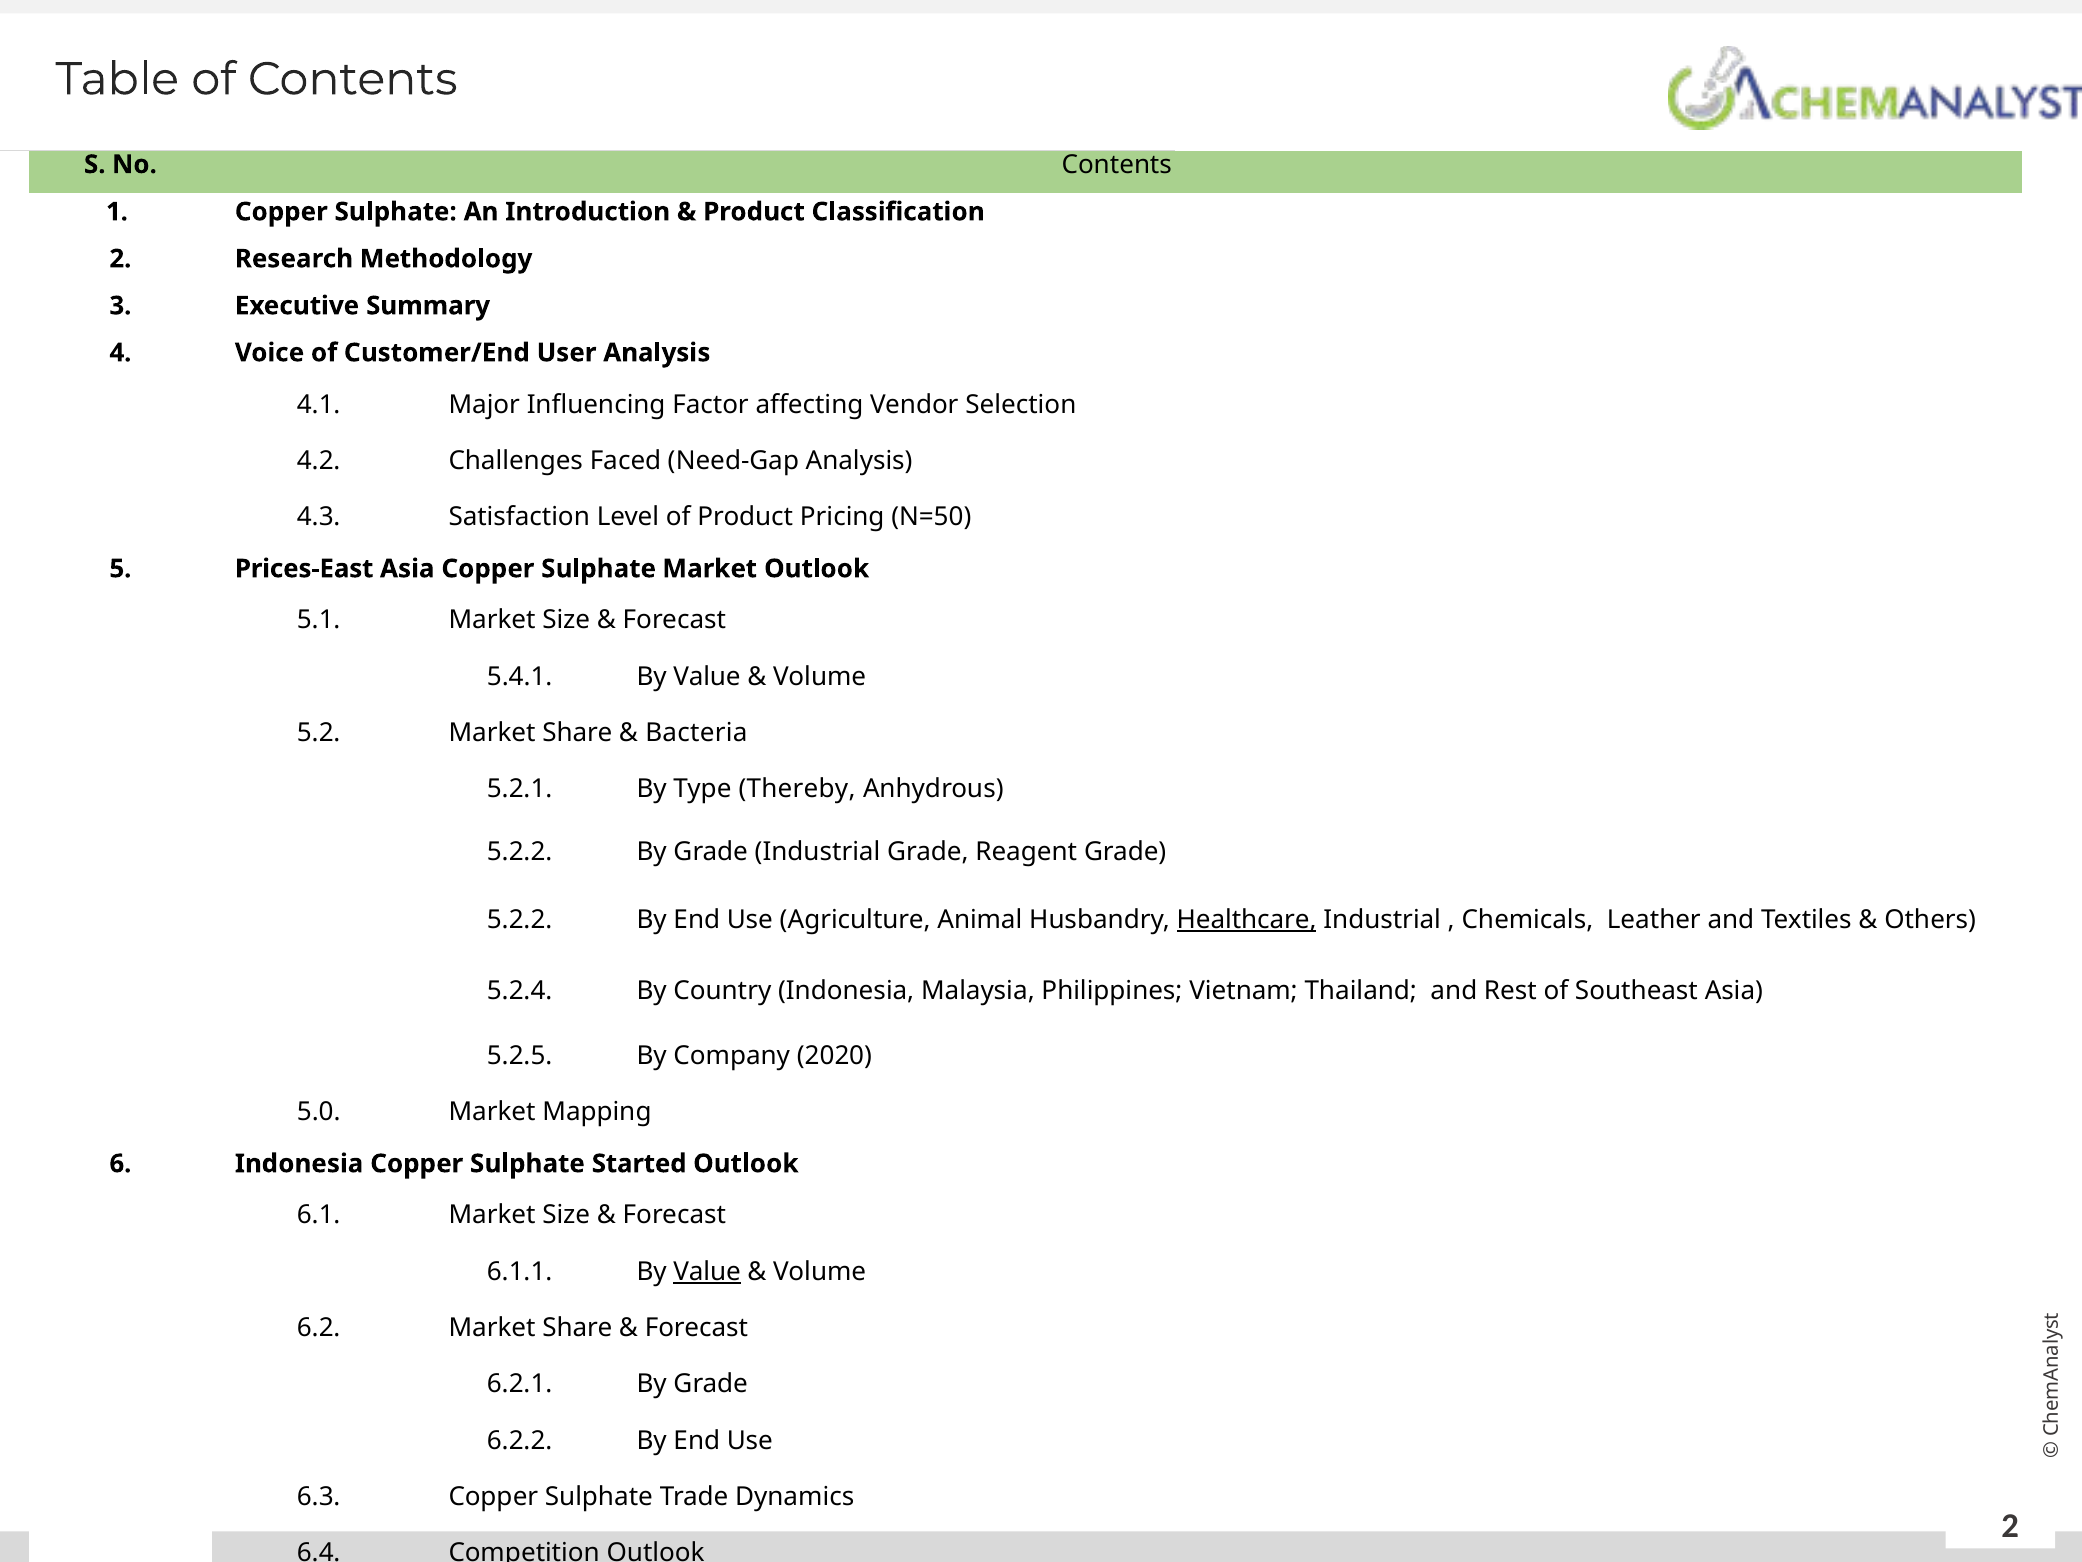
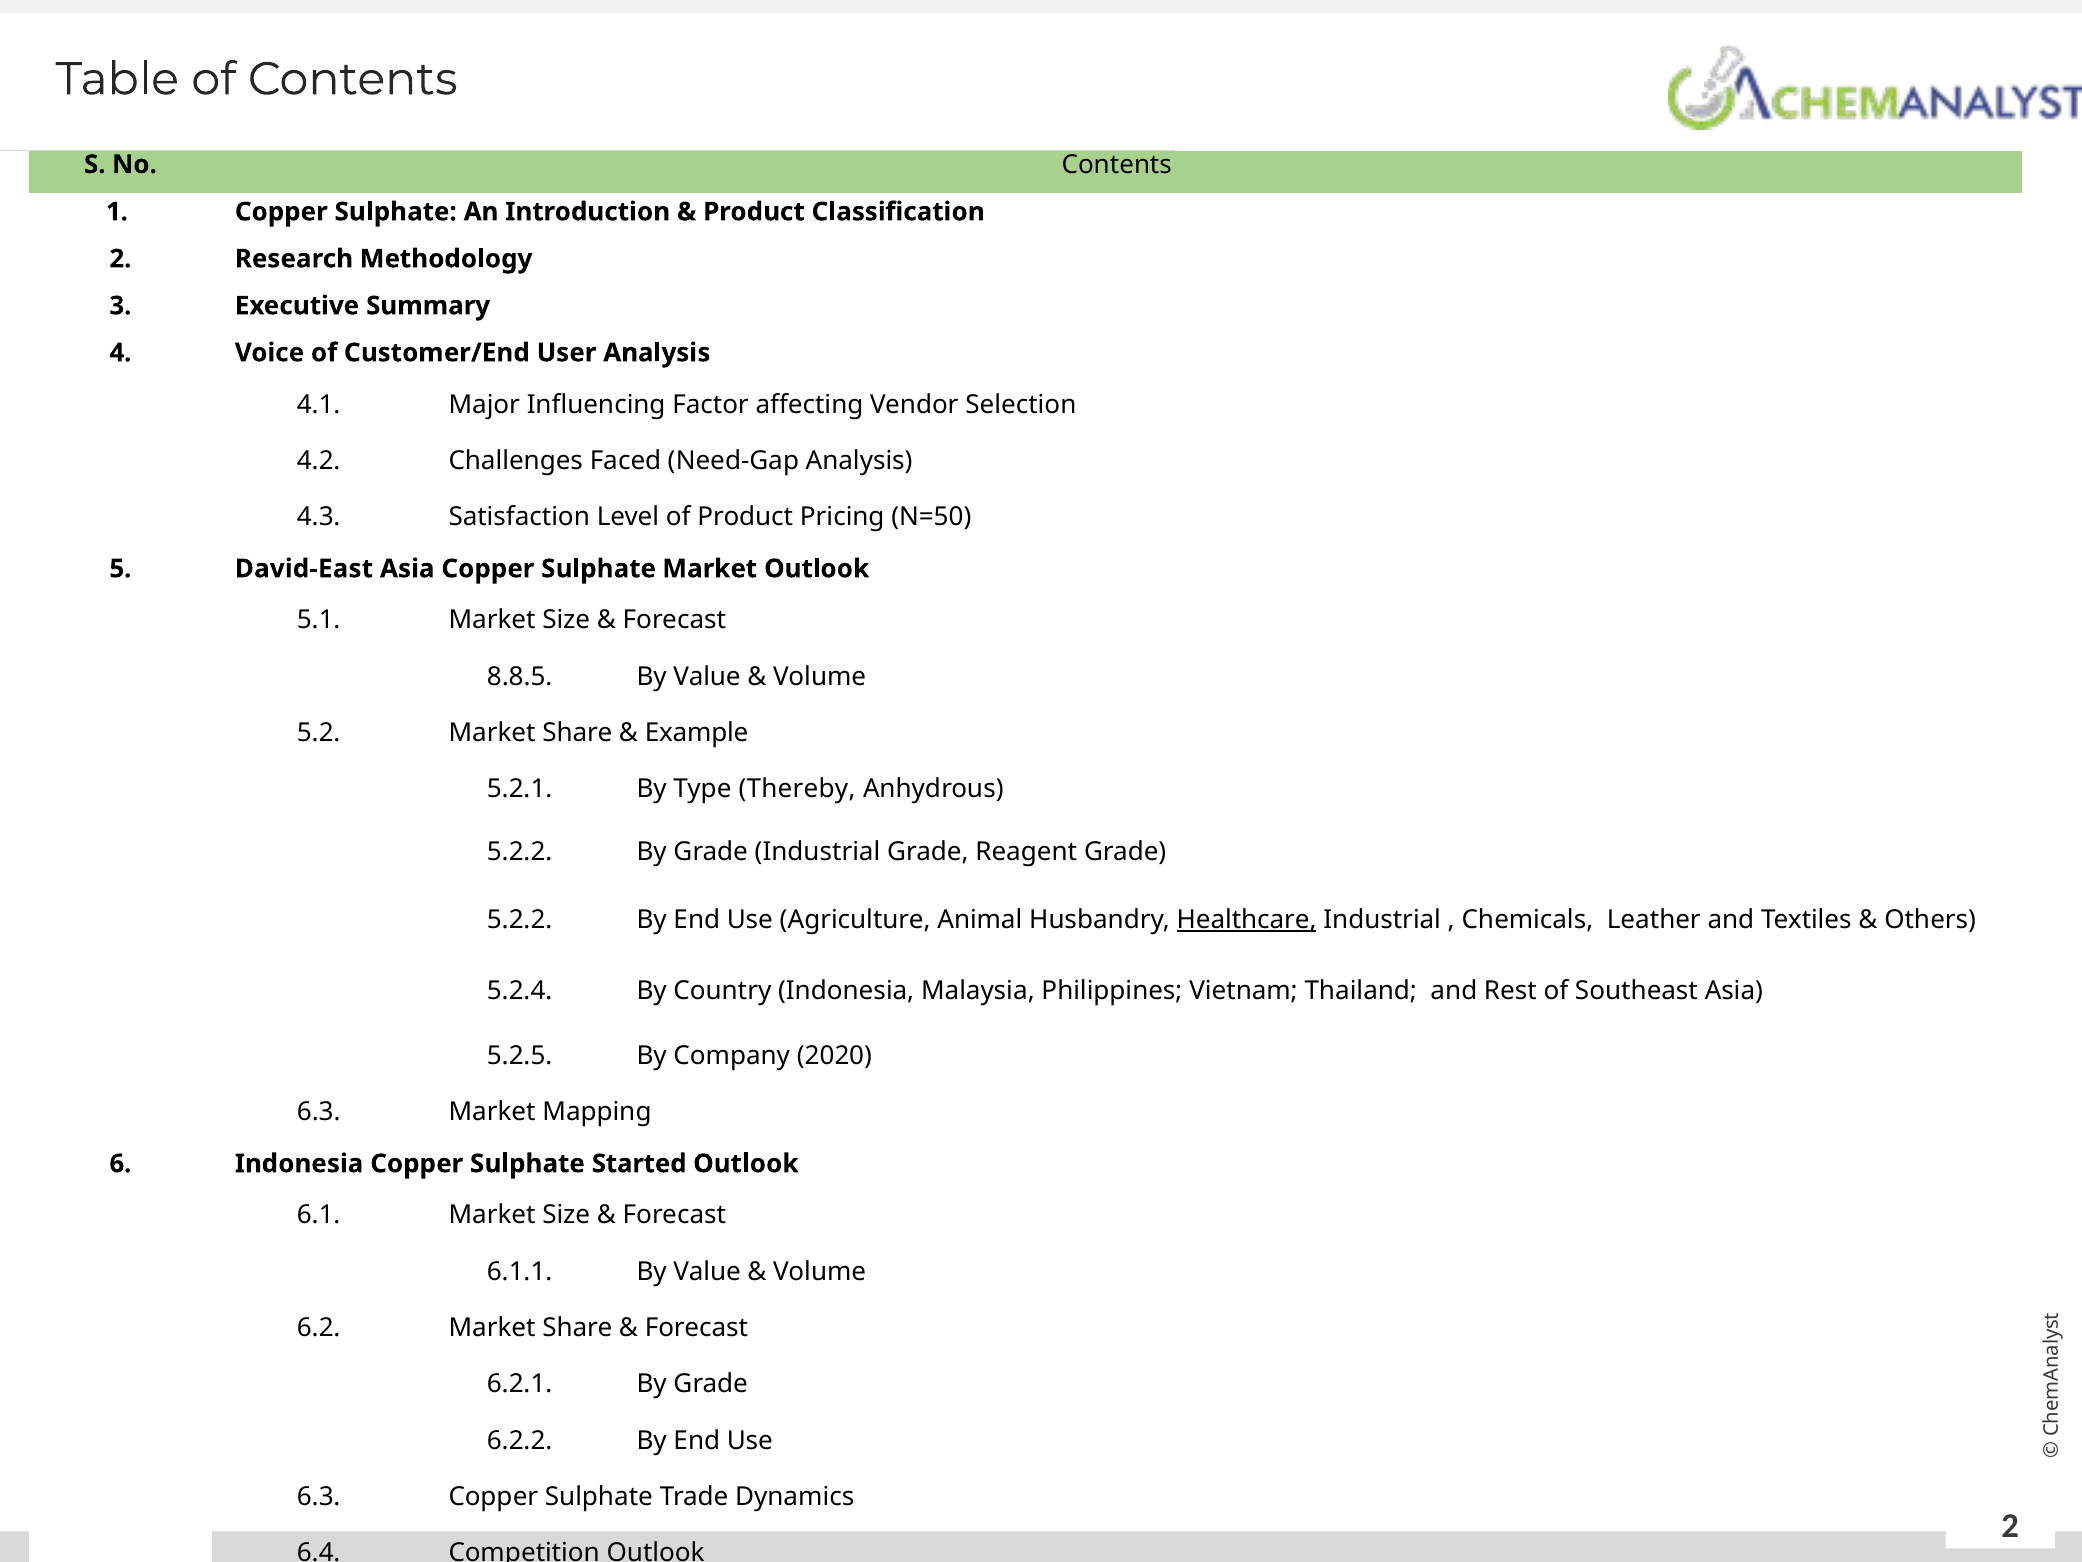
Prices-East: Prices-East -> David-East
5.4.1: 5.4.1 -> 8.8.5
Bacteria: Bacteria -> Example
5.0 at (319, 1112): 5.0 -> 6.3
Value at (707, 1271) underline: present -> none
